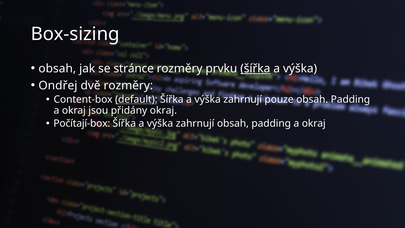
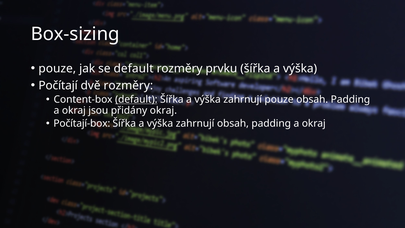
obsah at (57, 68): obsah -> pouze
se stránce: stránce -> default
šířka at (255, 68) underline: present -> none
Ondřej: Ondřej -> Počítají
